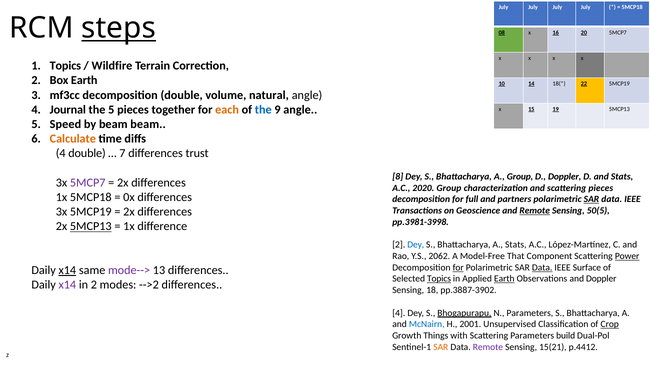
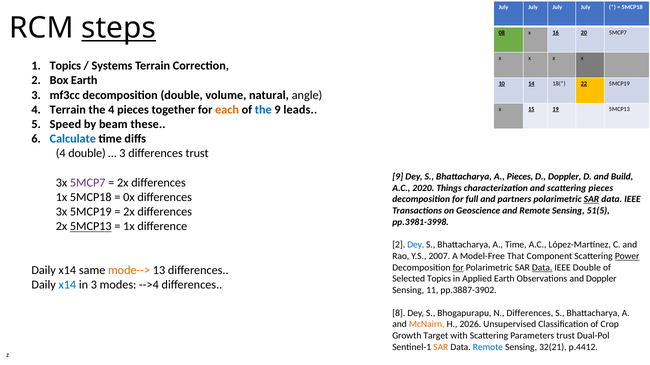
Wildfire: Wildfire -> Systems
4 Journal: Journal -> Terrain
the 5: 5 -> 4
9 angle: angle -> leads
beam beam: beam -> these
Calculate colour: orange -> blue
7 at (122, 154): 7 -> 3
8 at (398, 177): 8 -> 9
A Group: Group -> Pieces
and Stats: Stats -> Build
2020 Group: Group -> Things
Remote at (535, 211) underline: present -> none
50(5: 50(5 -> 51(5
A Stats: Stats -> Time
2062: 2062 -> 2007
IEEE Surface: Surface -> Double
x14 at (67, 271) underline: present -> none
mode--> colour: purple -> orange
Topics at (439, 279) underline: present -> none
Earth at (504, 279) underline: present -> none
x14 at (67, 285) colour: purple -> blue
in 2: 2 -> 3
-->2: -->2 -> -->4
18: 18 -> 11
4 at (399, 313): 4 -> 8
Bhogapurapu underline: present -> none
N Parameters: Parameters -> Differences
McNairn colour: blue -> orange
2001: 2001 -> 2026
Crop underline: present -> none
Things: Things -> Target
Parameters build: build -> trust
Remote at (488, 348) colour: purple -> blue
15(21: 15(21 -> 32(21
